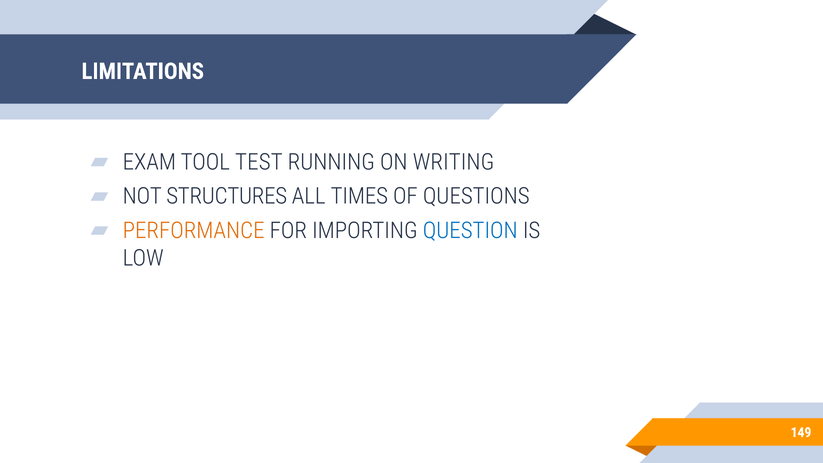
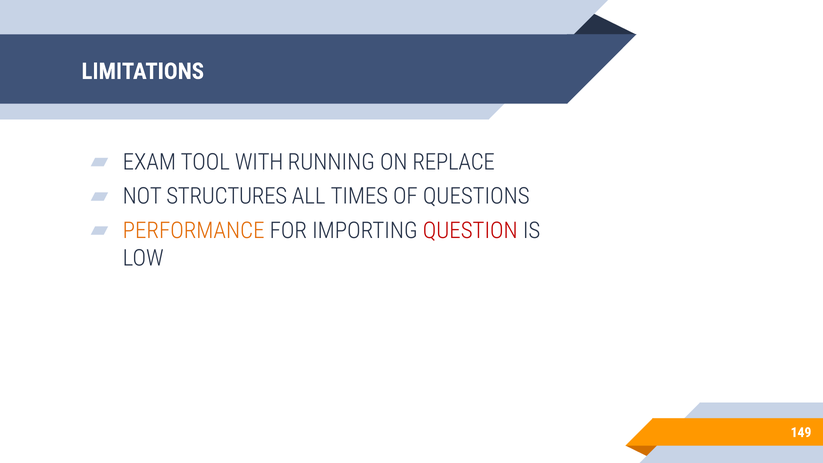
TEST: TEST -> WITH
WRITING: WRITING -> REPLACE
QUESTION colour: blue -> red
